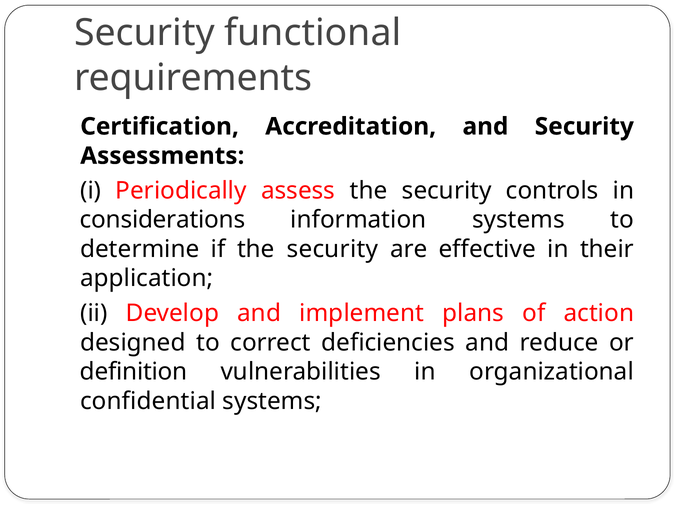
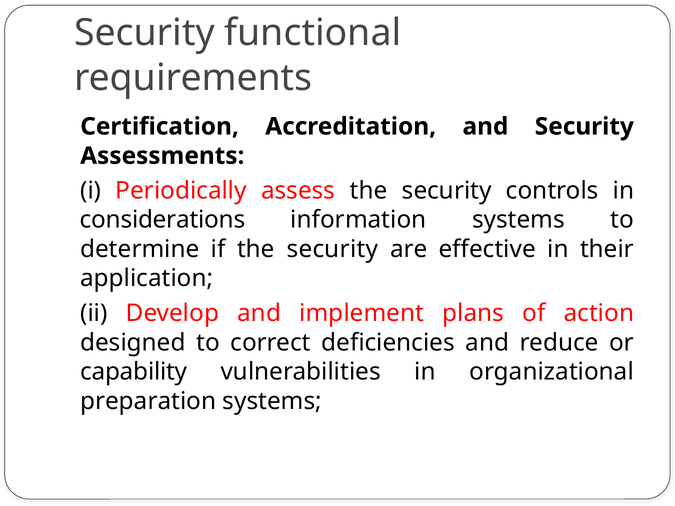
definition: definition -> capability
confidential: confidential -> preparation
